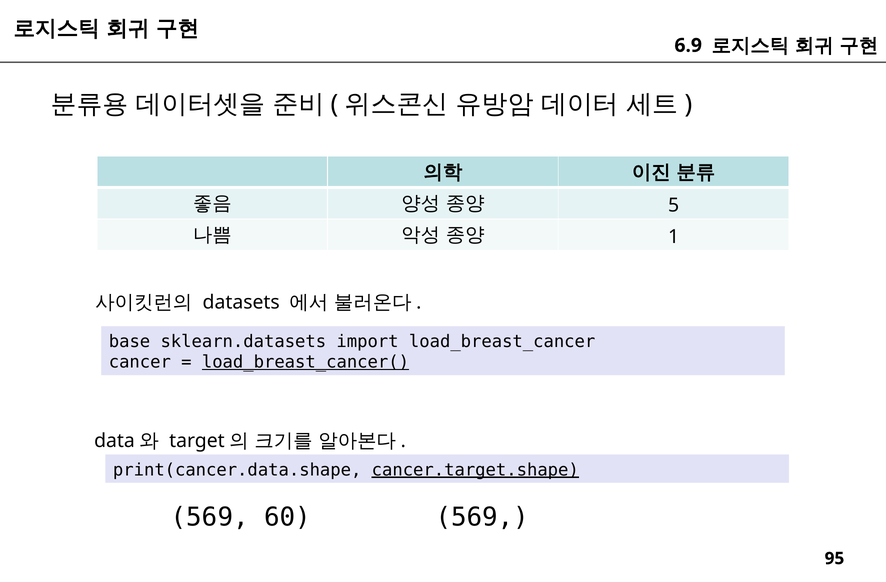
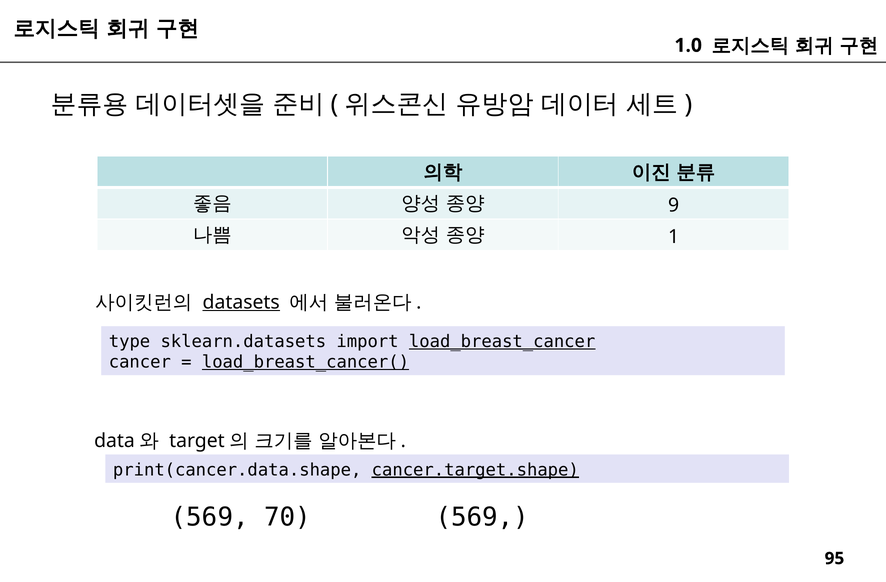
6.9: 6.9 -> 1.0
5: 5 -> 9
datasets underline: none -> present
base: base -> type
load_breast_cancer underline: none -> present
60: 60 -> 70
